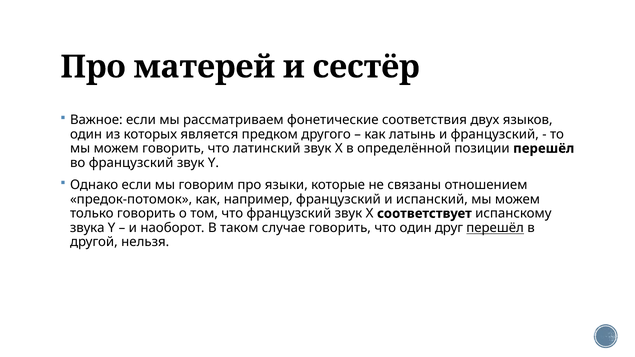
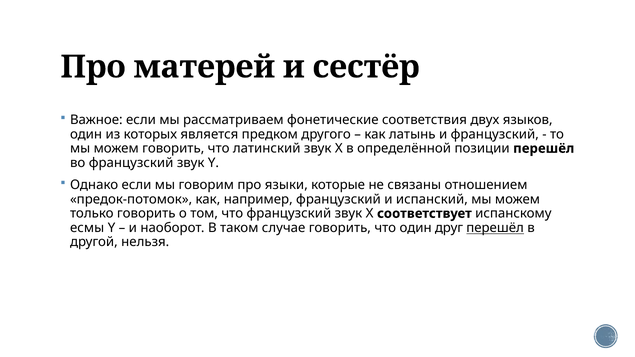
звука: звука -> есмы
